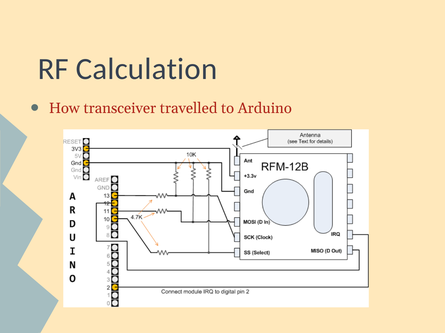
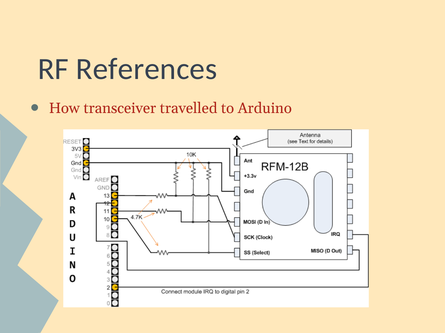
Calculation: Calculation -> References
